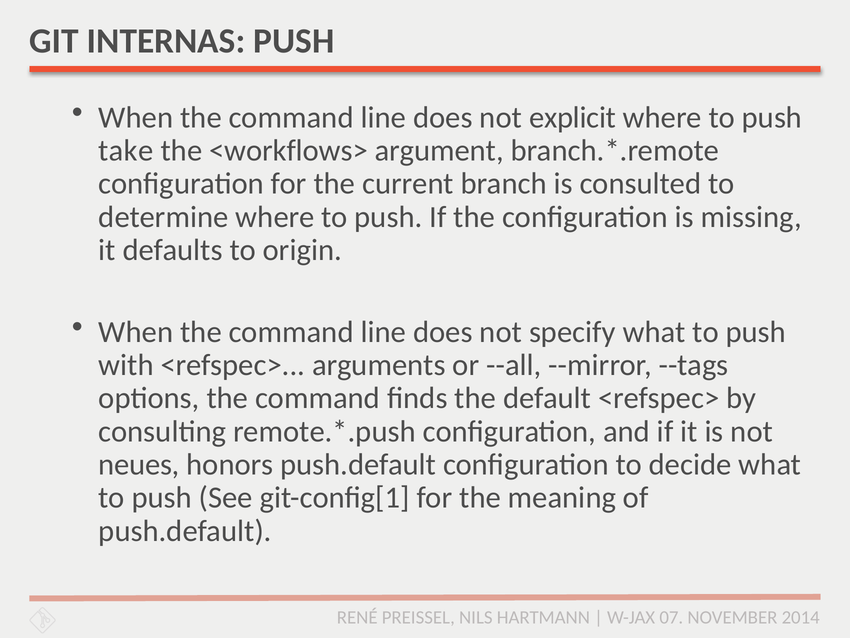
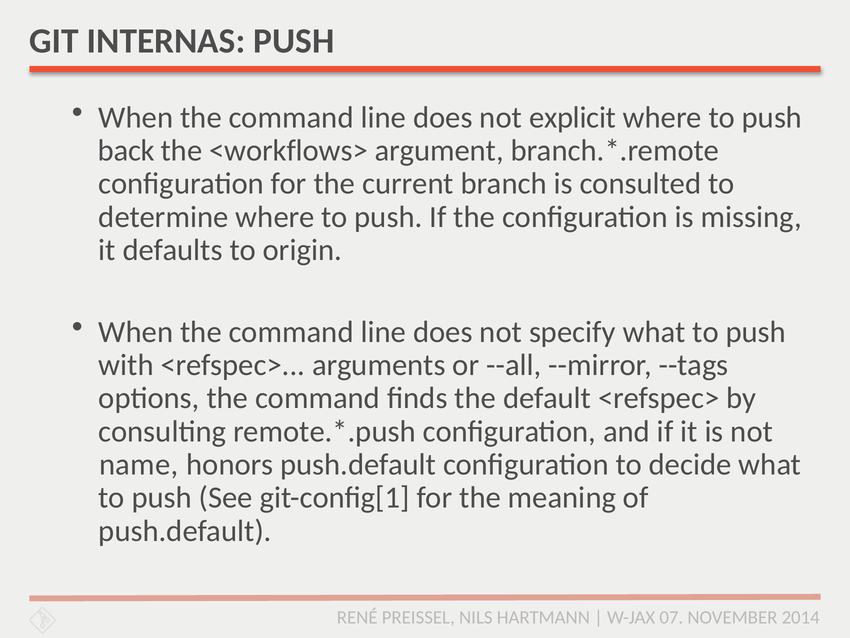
take: take -> back
neues: neues -> name
